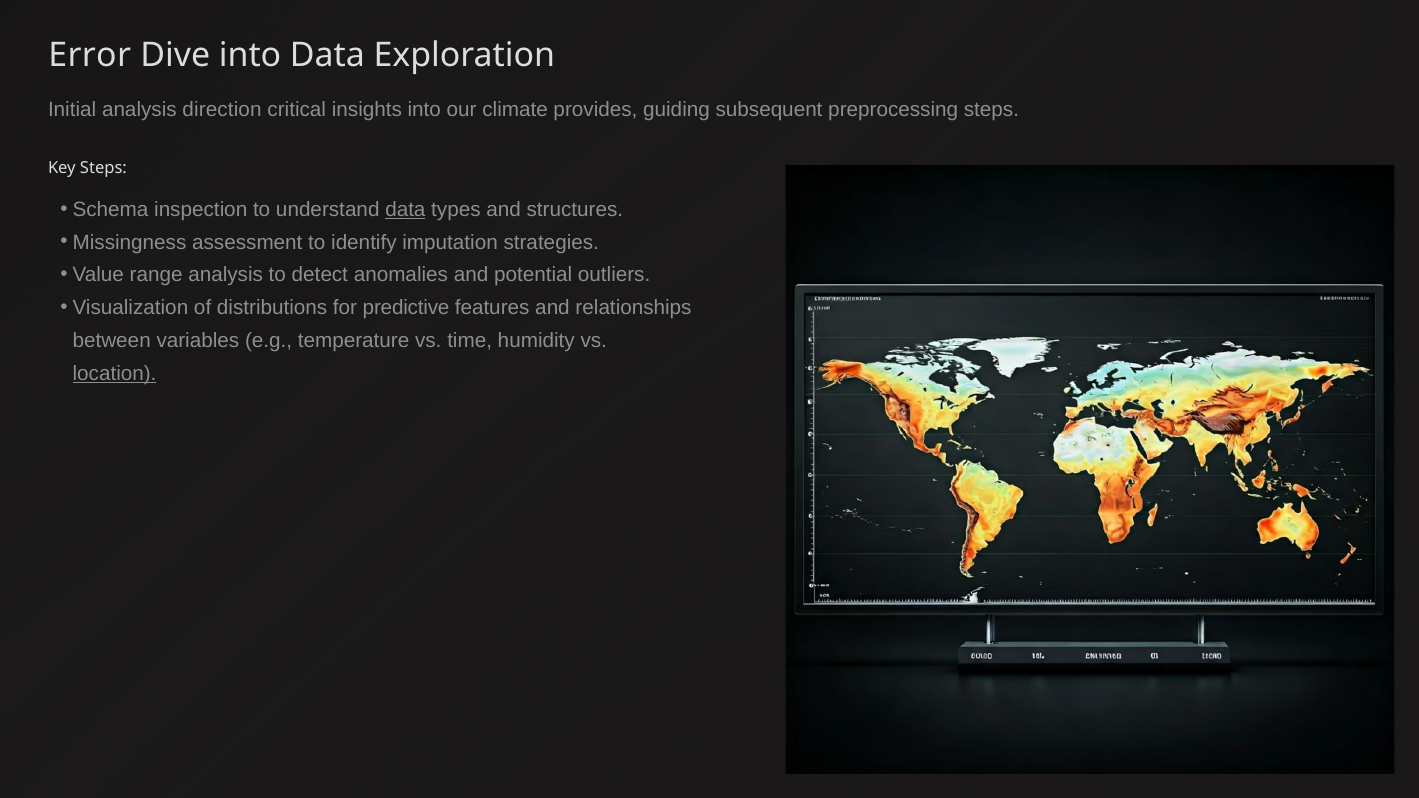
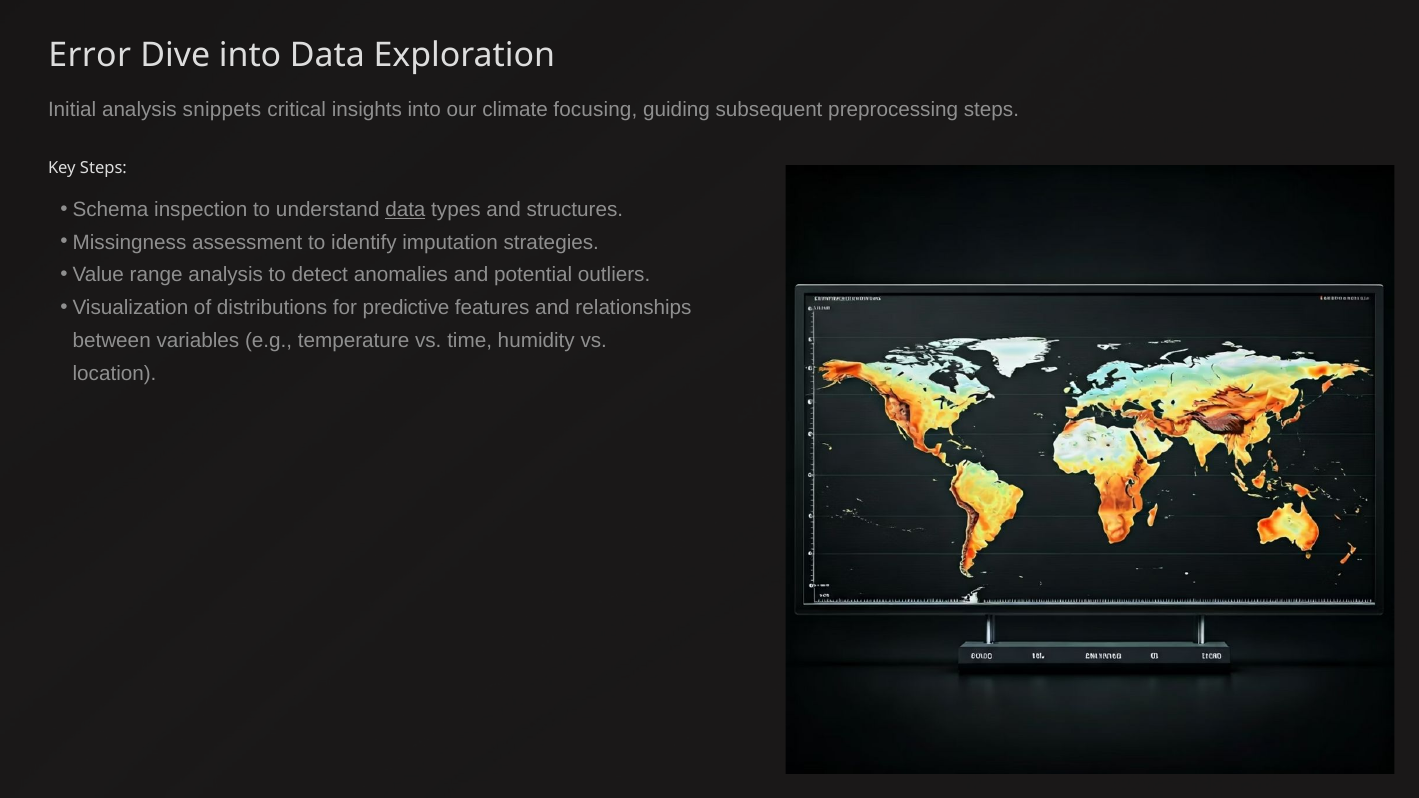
direction: direction -> snippets
provides: provides -> focusing
location underline: present -> none
